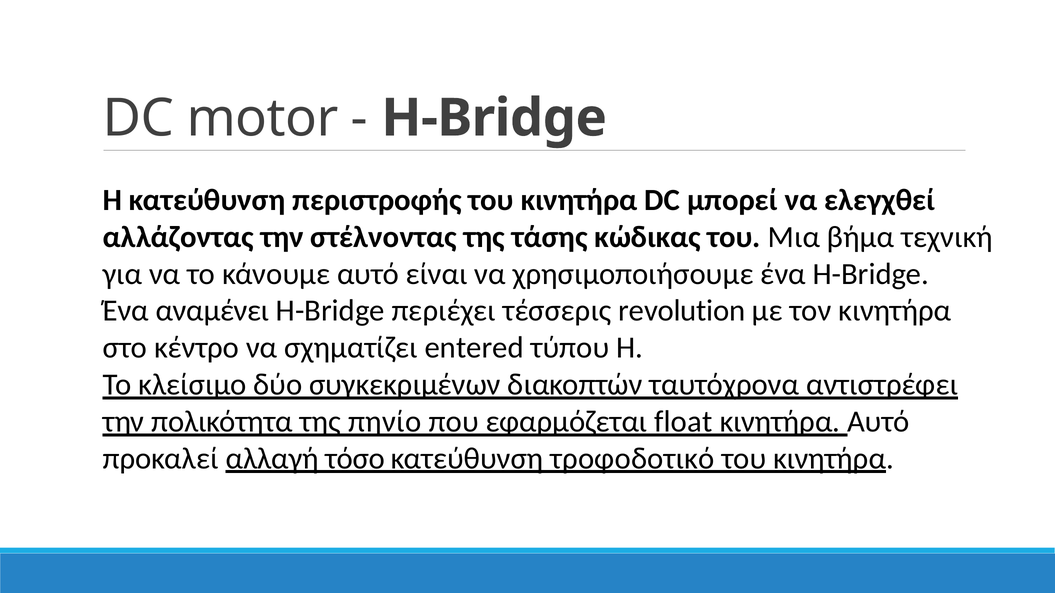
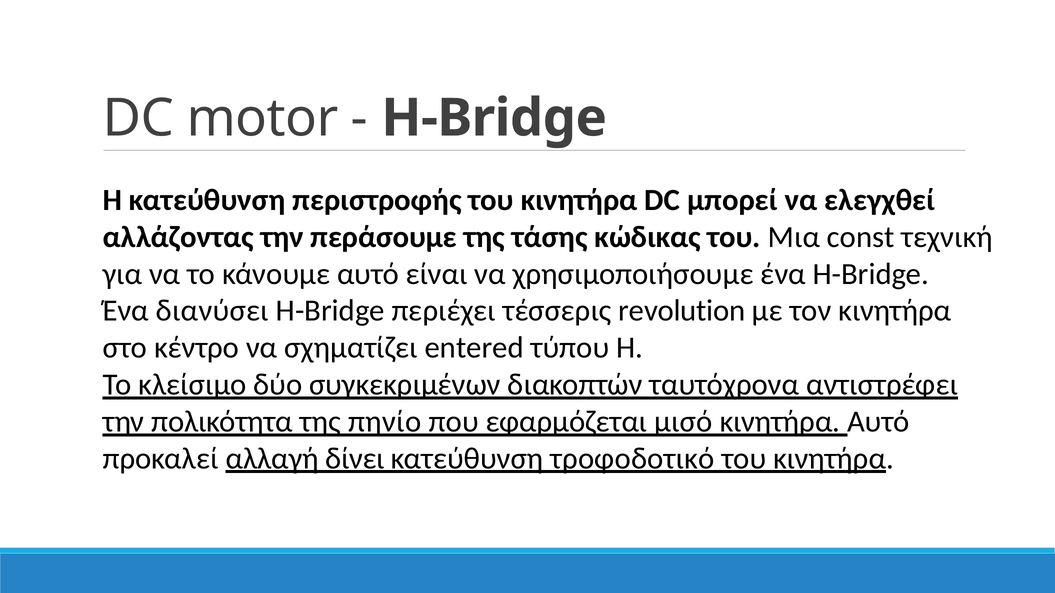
στέλνοντας: στέλνοντας -> περάσουμε
βήμα: βήμα -> const
αναμένει: αναμένει -> διανύσει
float: float -> μισό
τόσο: τόσο -> δίνει
